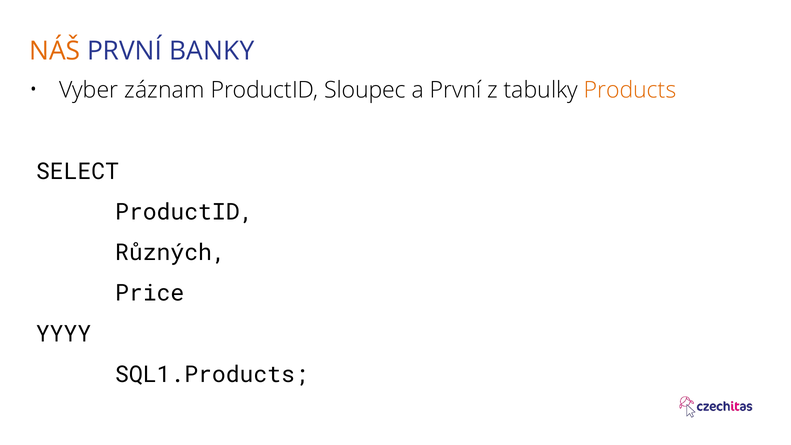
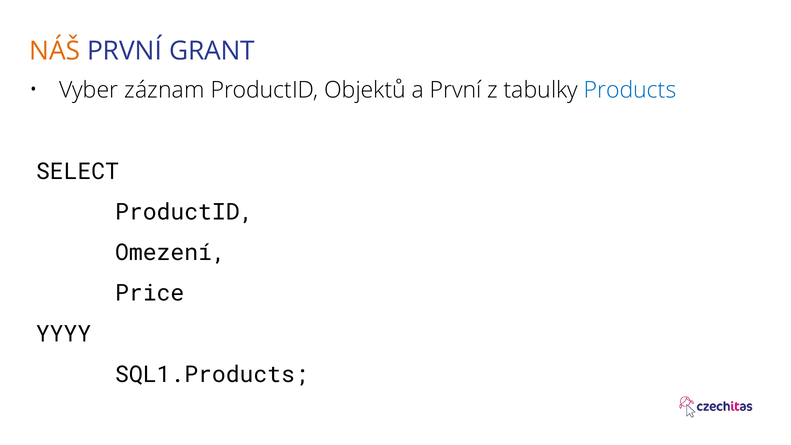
BANKY: BANKY -> GRANT
Sloupec: Sloupec -> Objektů
Products colour: orange -> blue
Různých: Různých -> Omezení
